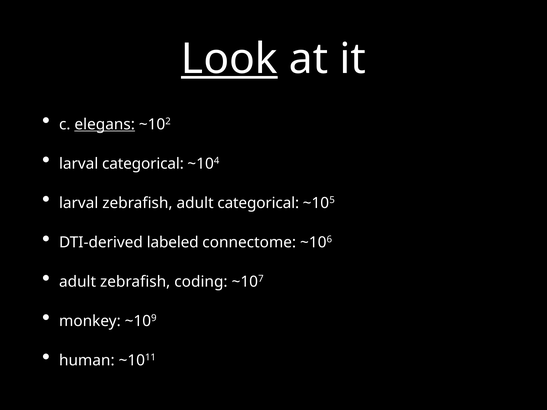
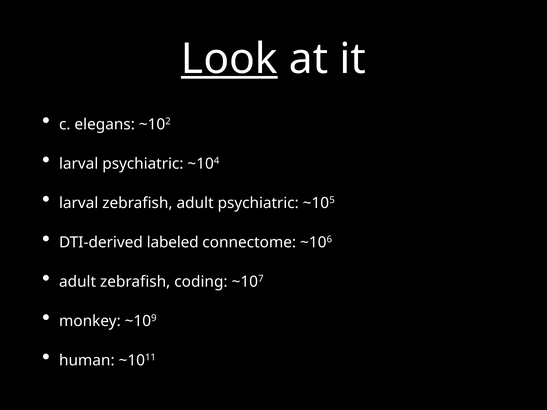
elegans underline: present -> none
larval categorical: categorical -> psychiatric
adult categorical: categorical -> psychiatric
